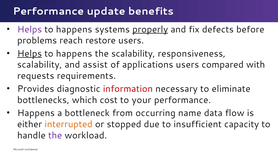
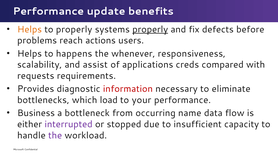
Helps at (30, 29) colour: purple -> orange
happens at (74, 29): happens -> properly
restore: restore -> actions
Helps at (30, 53) underline: present -> none
the scalability: scalability -> whenever
applications users: users -> creds
cost: cost -> load
Happens at (36, 113): Happens -> Business
interrupted colour: orange -> purple
